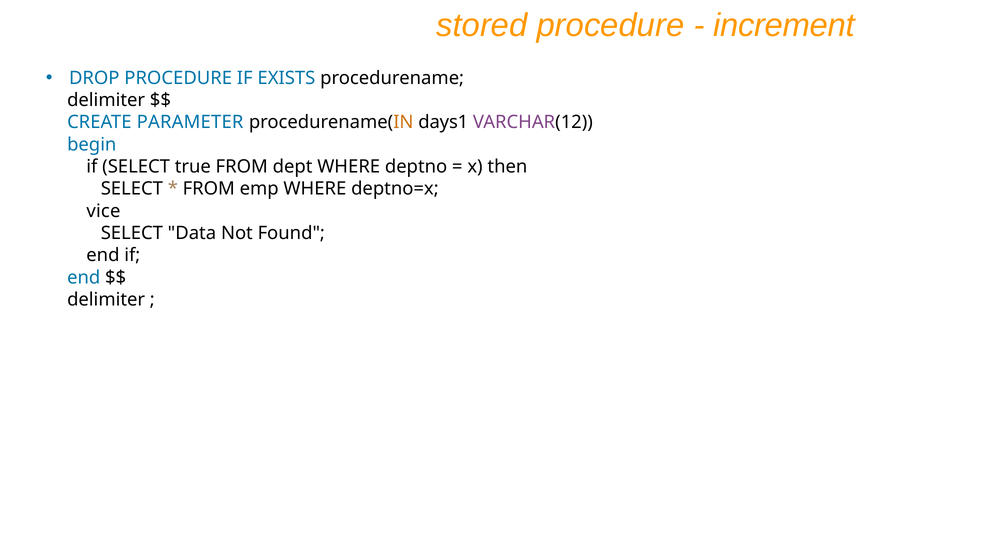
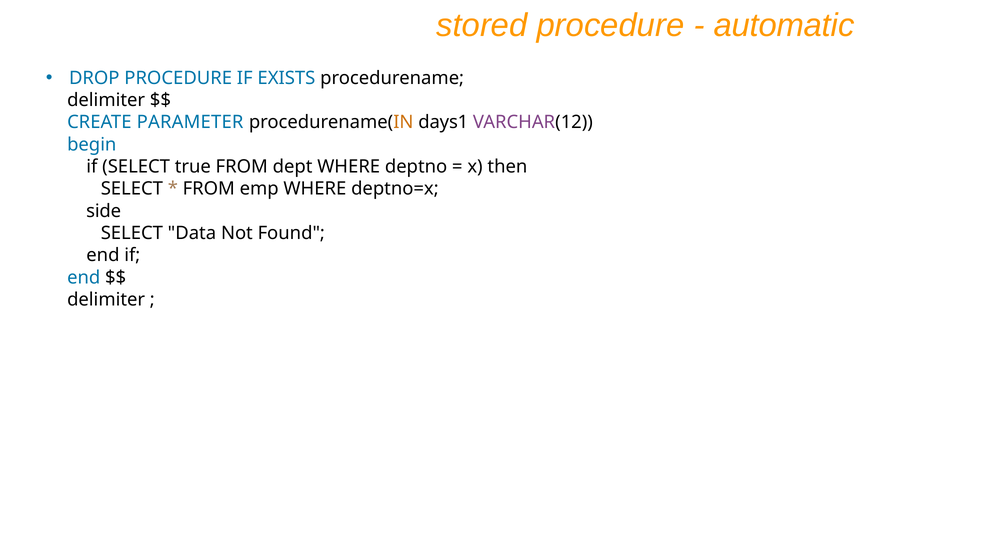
increment: increment -> automatic
vice: vice -> side
